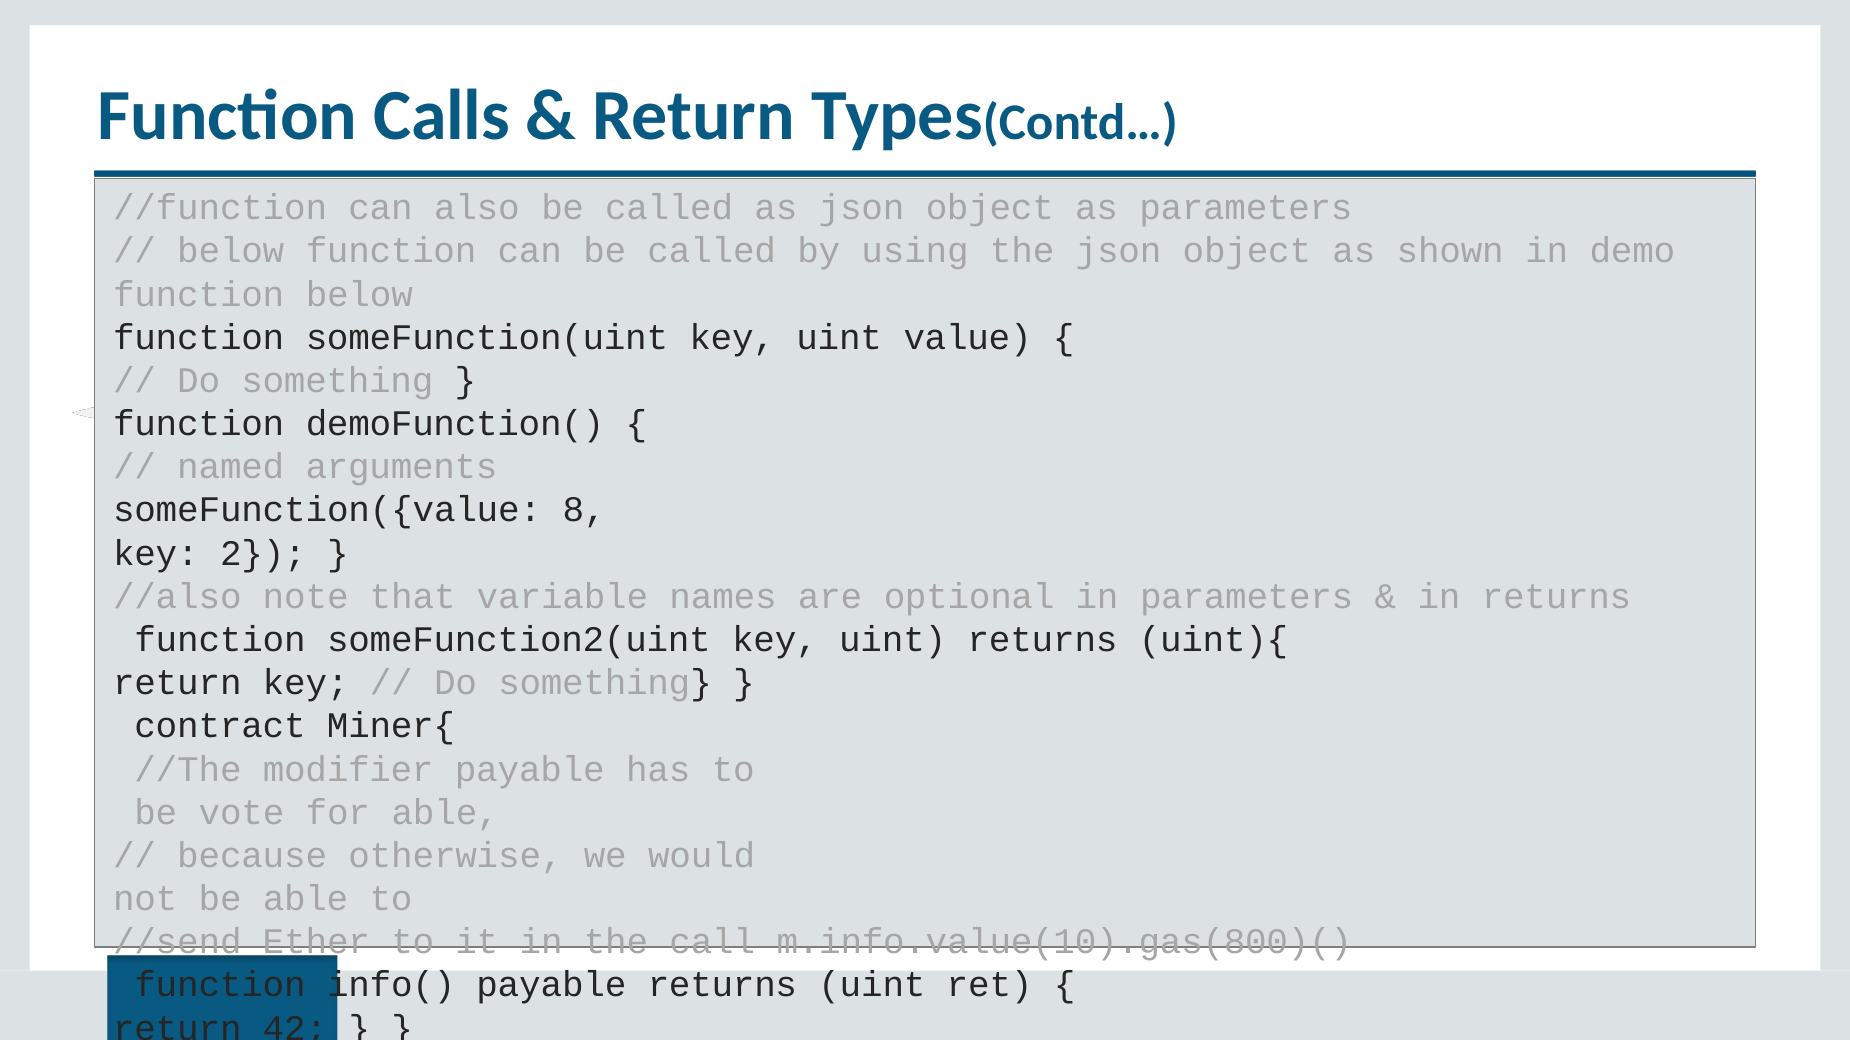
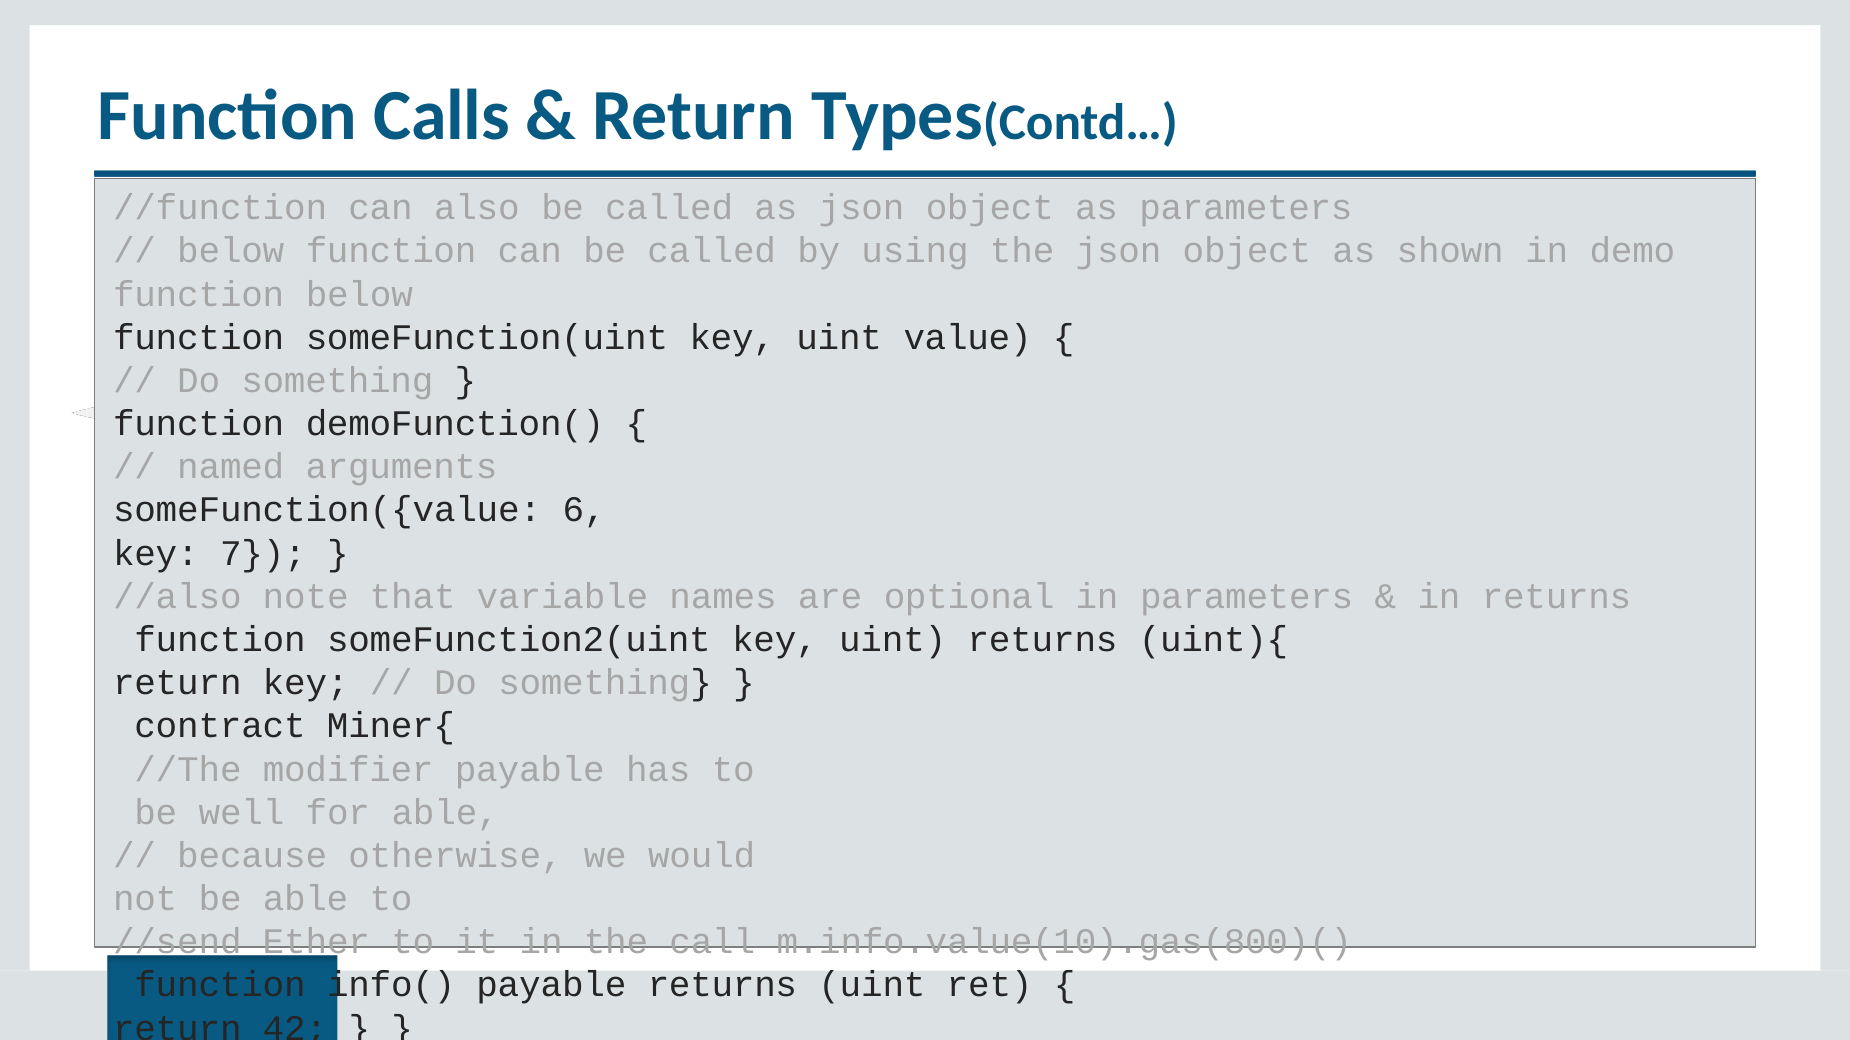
8: 8 -> 6
2: 2 -> 7
vote: vote -> well
